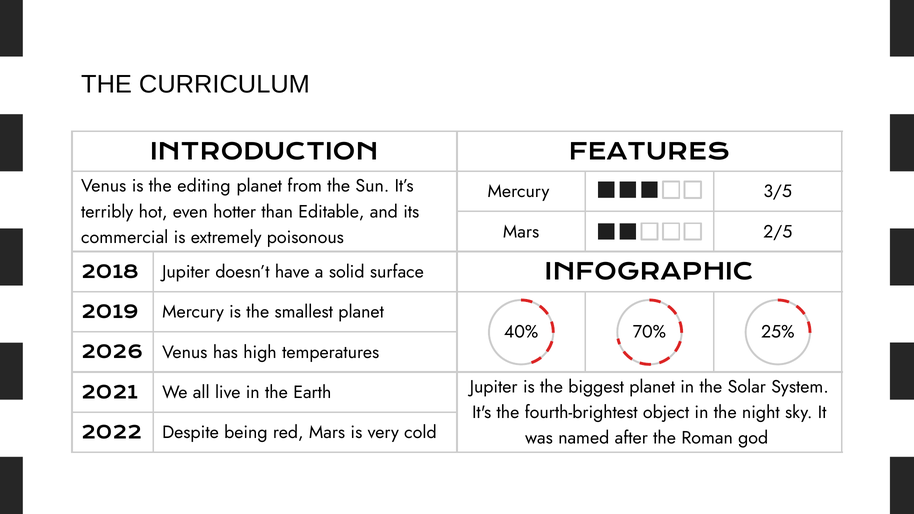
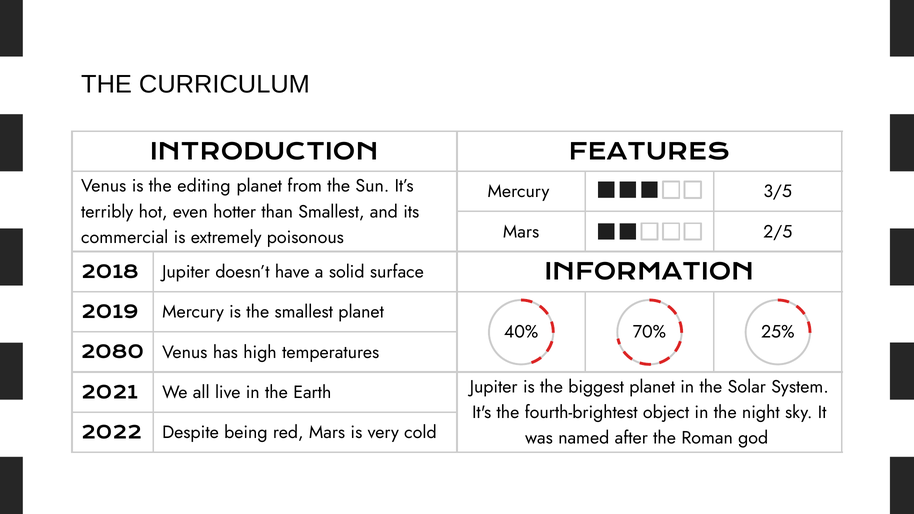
than Editable: Editable -> Smallest
INFOGRAPHIC: INFOGRAPHIC -> INFORMATION
2026: 2026 -> 2080
